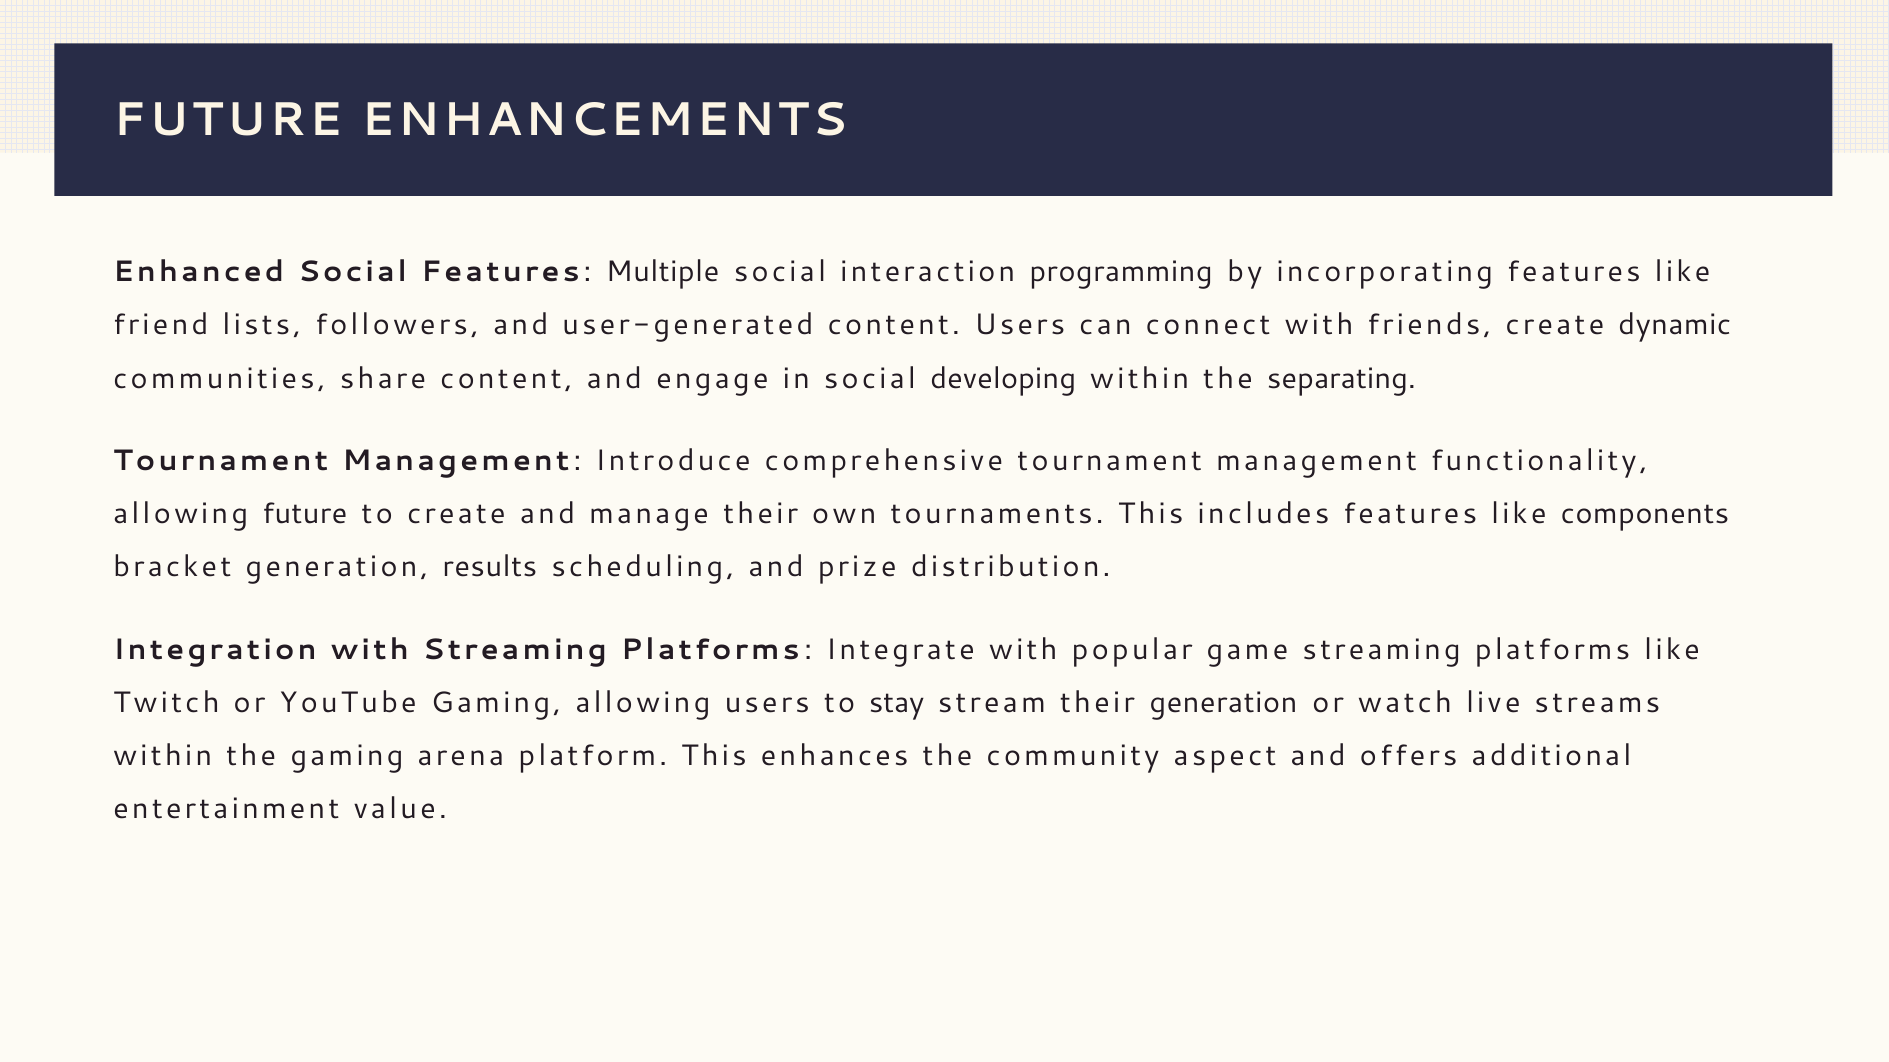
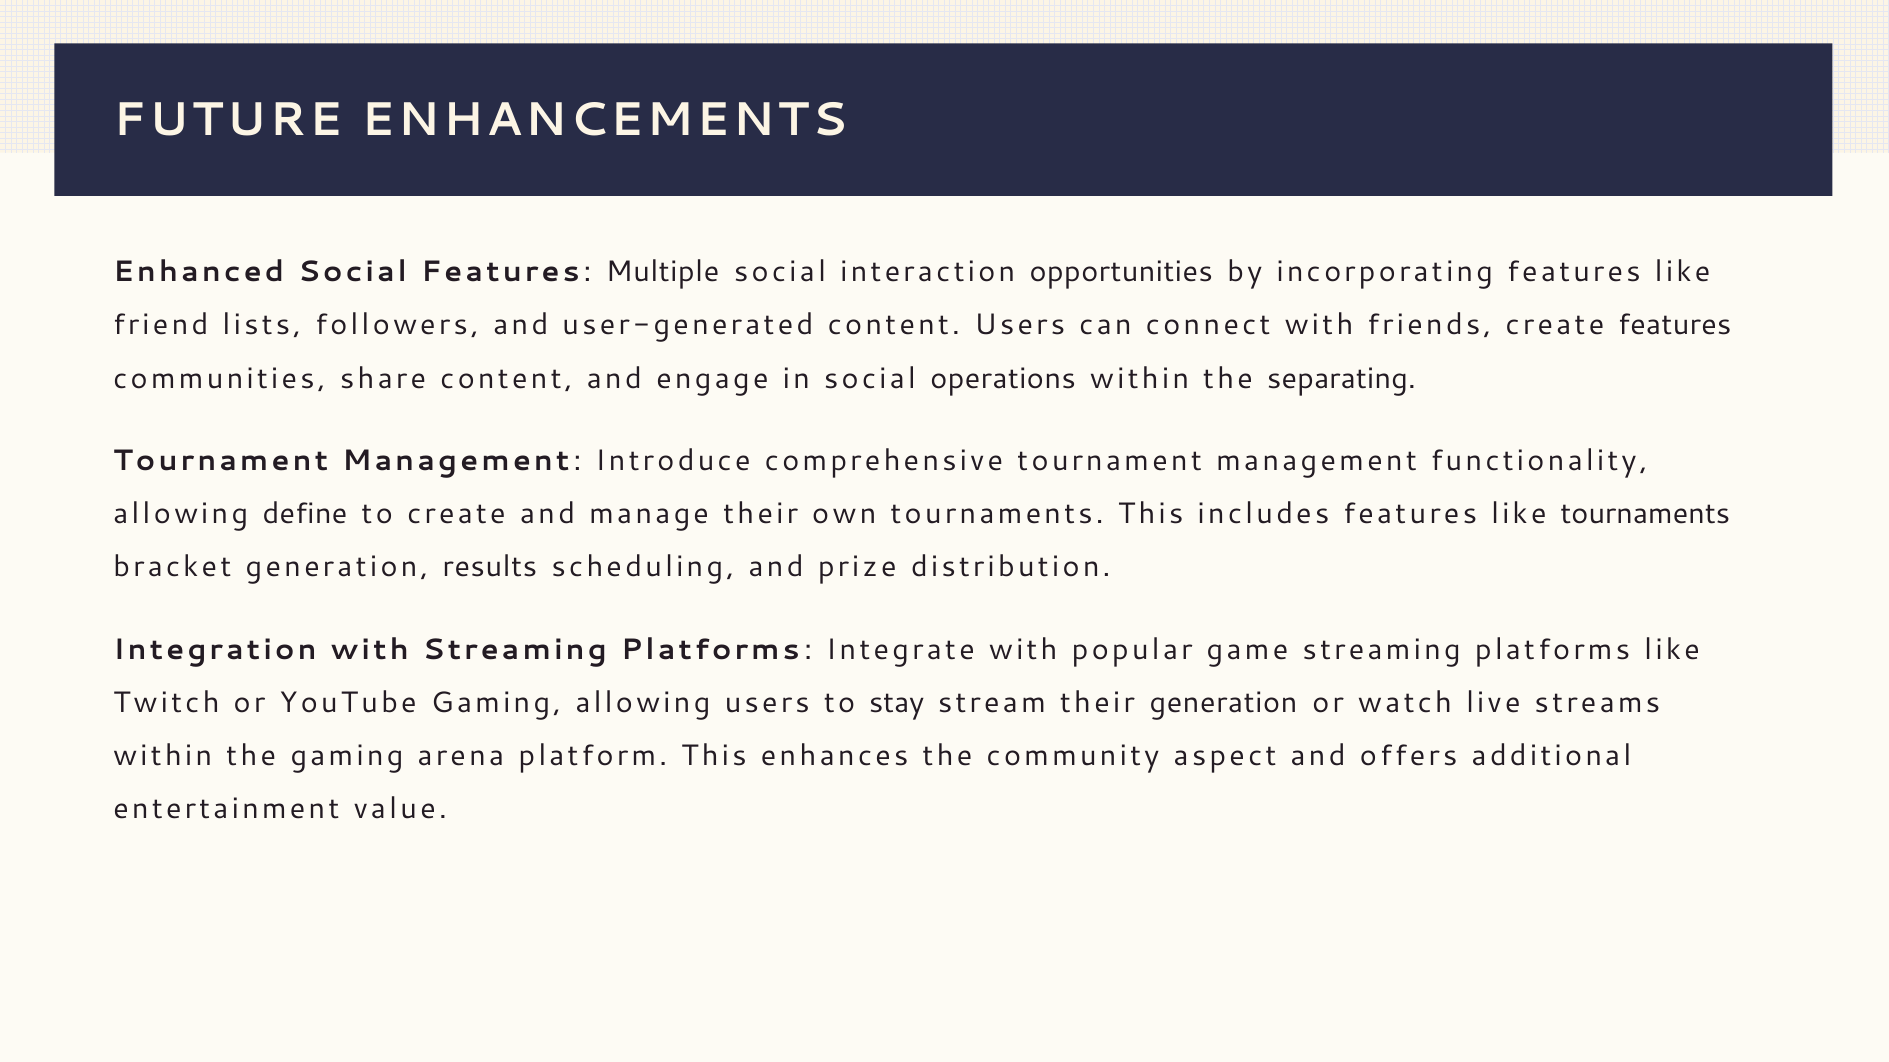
programming: programming -> opportunities
create dynamic: dynamic -> features
developing: developing -> operations
allowing future: future -> define
like components: components -> tournaments
